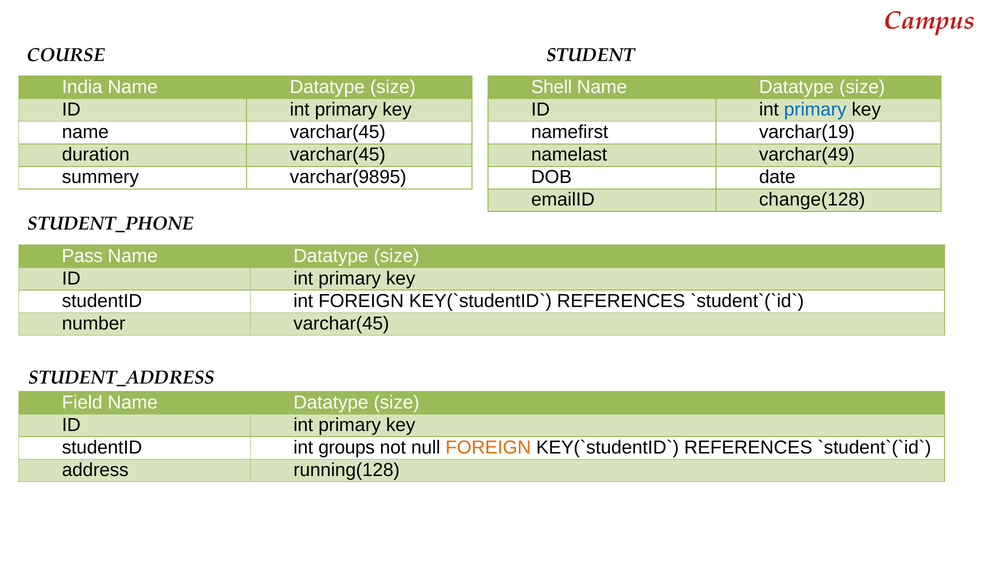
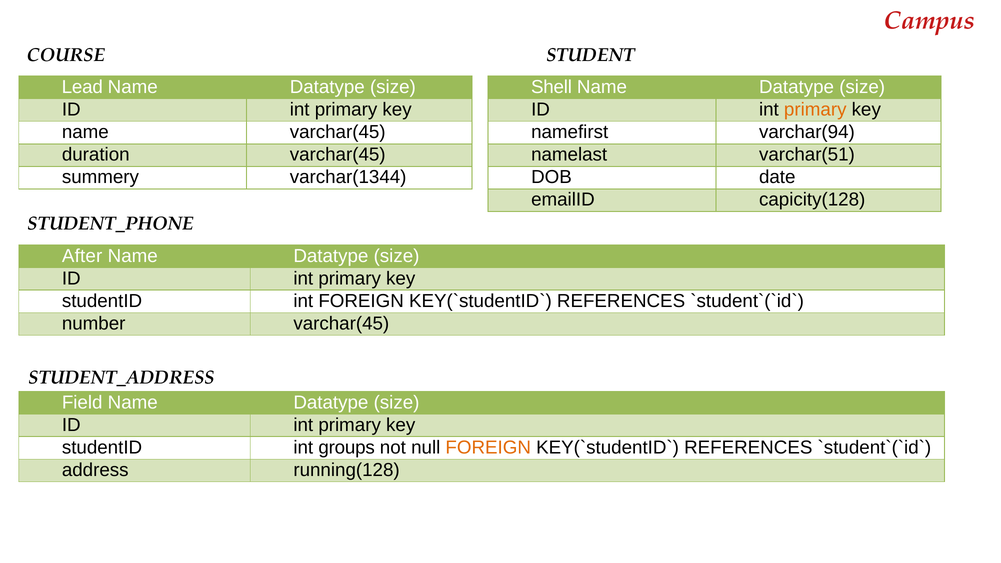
India: India -> Lead
primary at (815, 110) colour: blue -> orange
varchar(19: varchar(19 -> varchar(94
varchar(49: varchar(49 -> varchar(51
varchar(9895: varchar(9895 -> varchar(1344
change(128: change(128 -> capicity(128
Pass: Pass -> After
